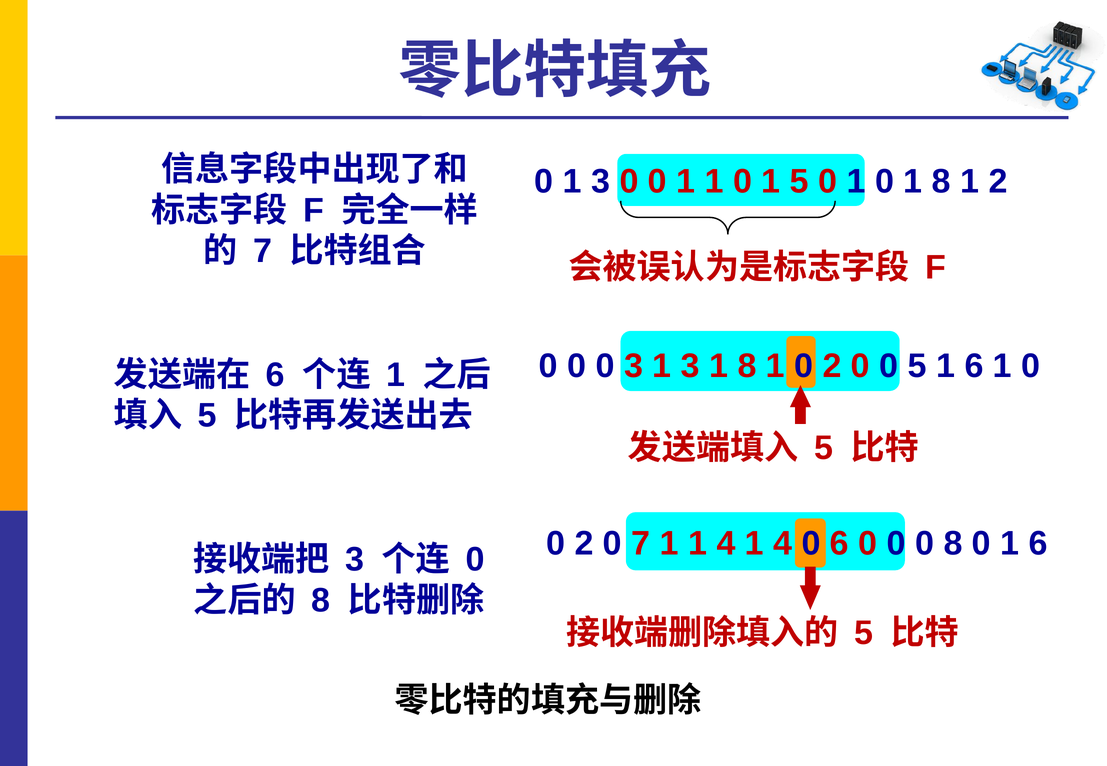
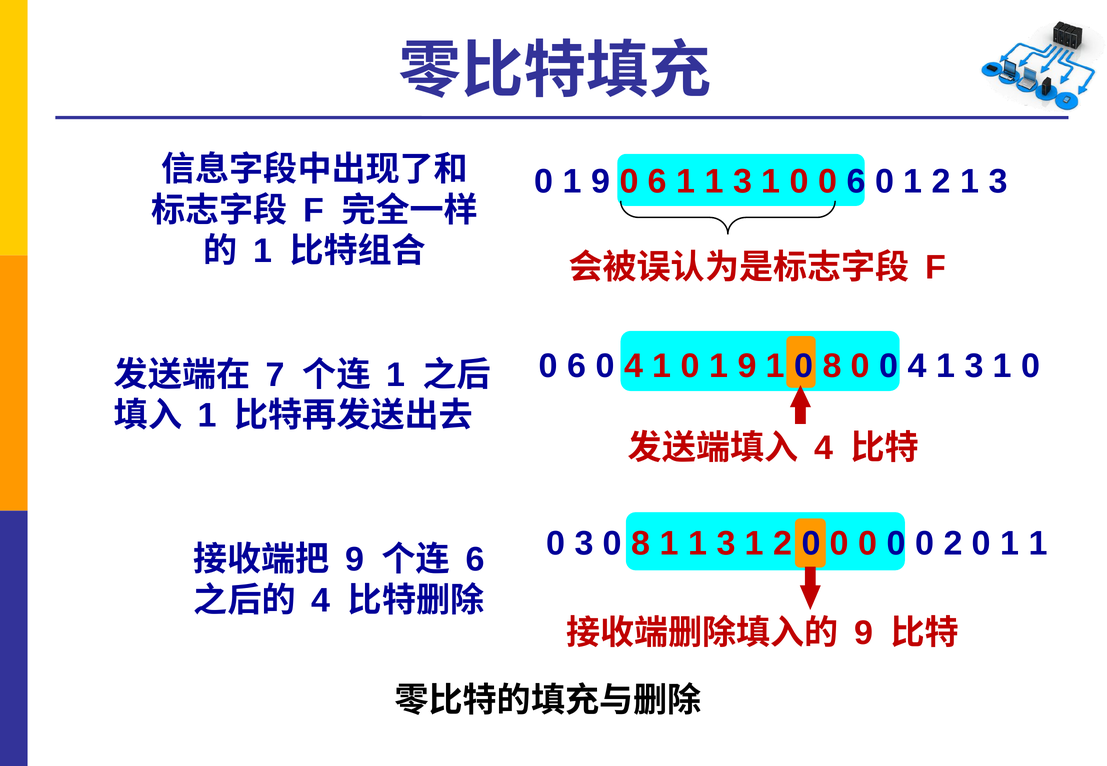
3 at (601, 181): 3 -> 9
0 at (657, 181): 0 -> 6
0 at (743, 181): 0 -> 3
5 at (799, 181): 5 -> 0
1 at (856, 181): 1 -> 6
0 1 8: 8 -> 2
2 at (998, 181): 2 -> 3
7 at (263, 251): 7 -> 1
0 at (577, 366): 0 -> 6
3 at (634, 366): 3 -> 4
3 at (690, 366): 3 -> 0
8 at (747, 366): 8 -> 9
1 0 2: 2 -> 8
0 0 5: 5 -> 4
6 at (974, 366): 6 -> 3
6 at (275, 375): 6 -> 7
5 at (207, 416): 5 -> 1
5 at (824, 448): 5 -> 4
2 at (584, 544): 2 -> 3
7 at (641, 544): 7 -> 8
4 at (726, 544): 4 -> 3
4 at (783, 544): 4 -> 2
6 at (839, 544): 6 -> 0
0 8: 8 -> 2
0 1 6: 6 -> 1
3 at (355, 560): 3 -> 9
0 at (475, 560): 0 -> 6
8 at (321, 601): 8 -> 4
5 at (864, 633): 5 -> 9
